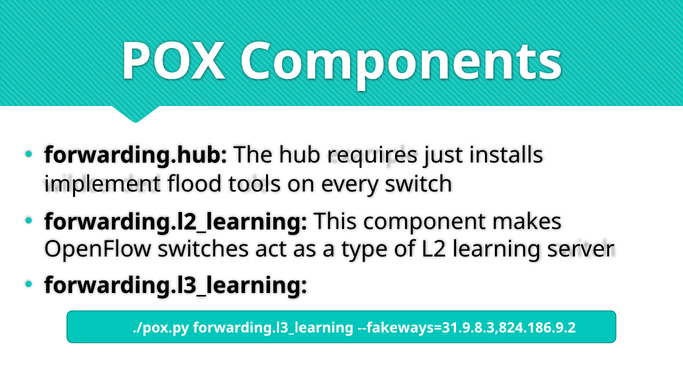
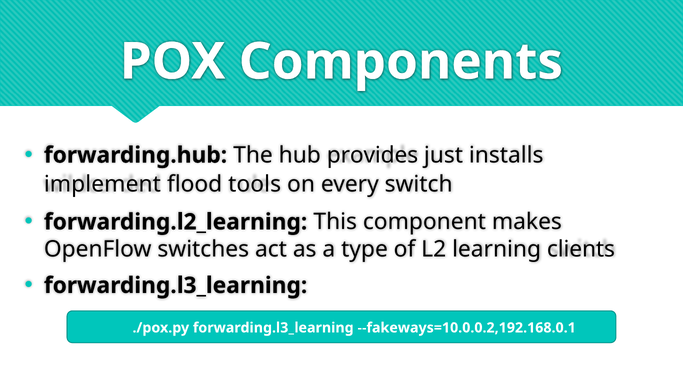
requires: requires -> provides
server: server -> clients
--fakeways=31.9.8.3,824.186.9.2: --fakeways=31.9.8.3,824.186.9.2 -> --fakeways=10.0.0.2,192.168.0.1
